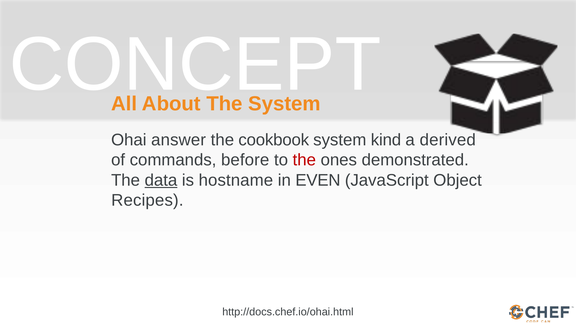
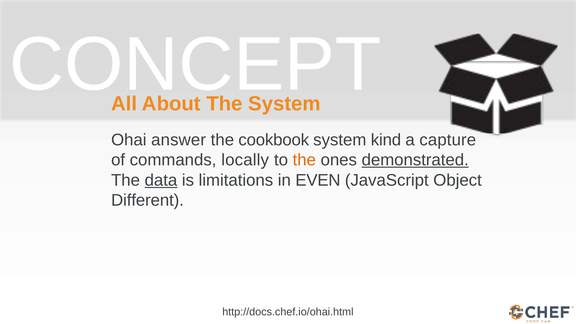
derived: derived -> capture
before: before -> locally
the at (304, 160) colour: red -> orange
demonstrated underline: none -> present
hostname: hostname -> limitations
Recipes: Recipes -> Different
